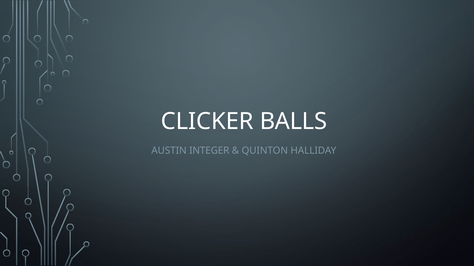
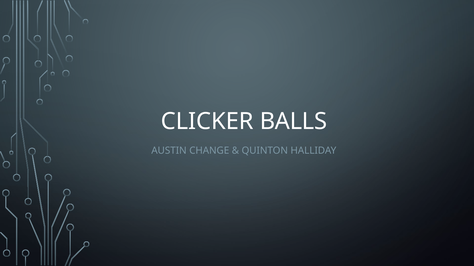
INTEGER: INTEGER -> CHANGE
